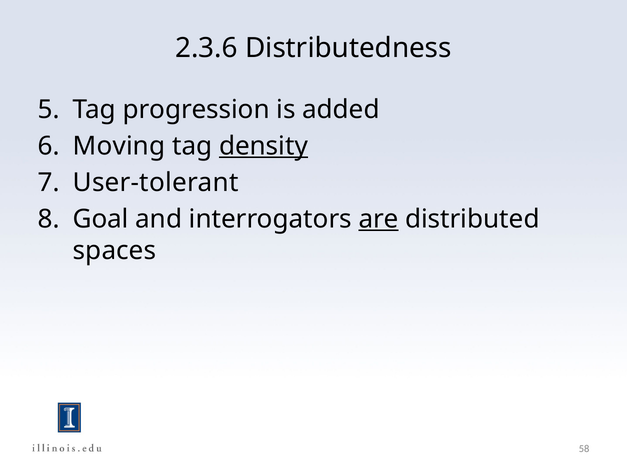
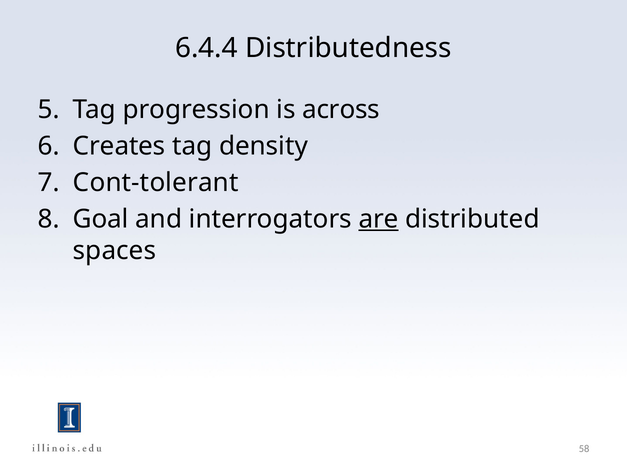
2.3.6: 2.3.6 -> 6.4.4
added: added -> across
Moving: Moving -> Creates
density underline: present -> none
User-tolerant: User-tolerant -> Cont-tolerant
